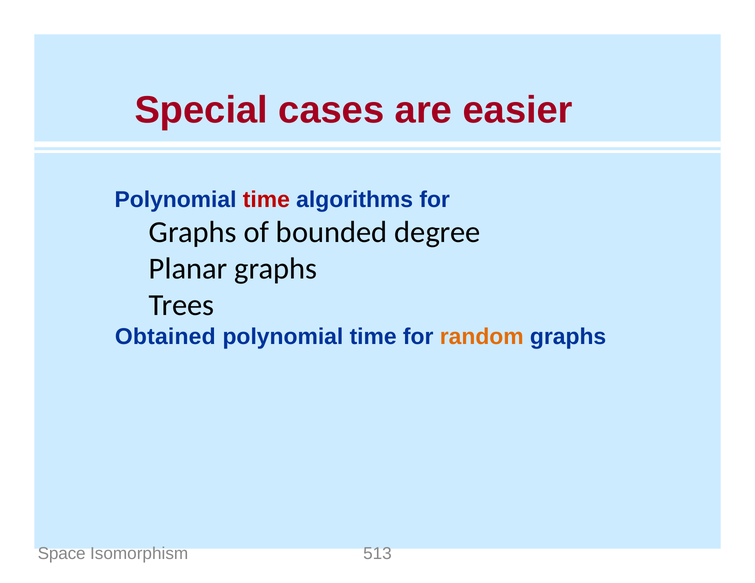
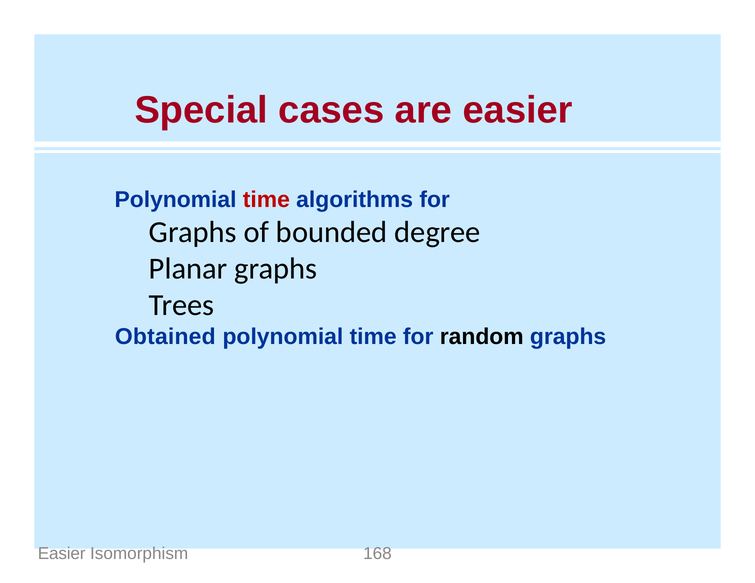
random colour: orange -> black
Space at (62, 554): Space -> Easier
513: 513 -> 168
